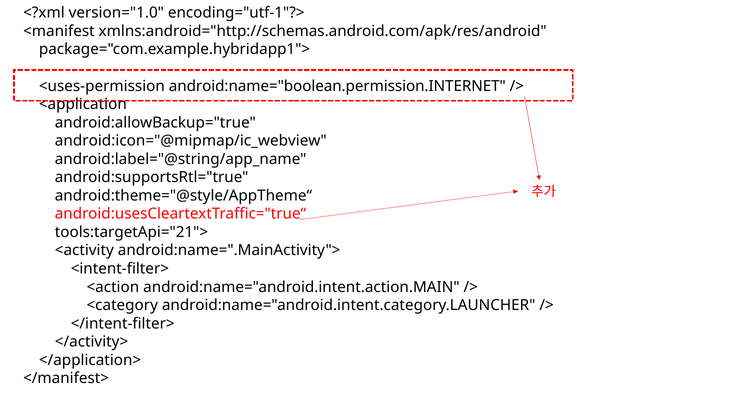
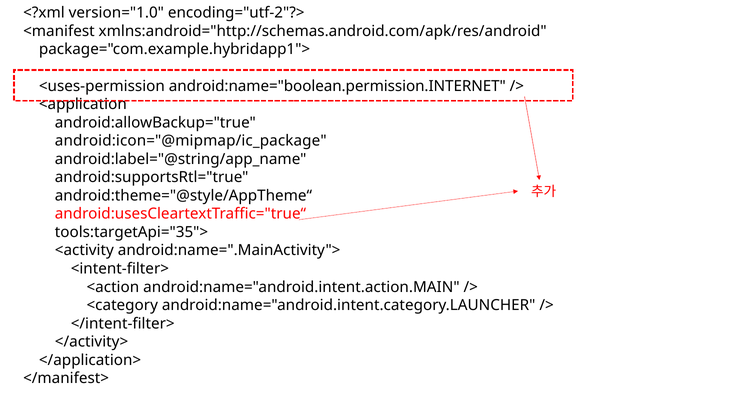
encoding="utf-1"?>: encoding="utf-1"?> -> encoding="utf-2"?>
android:icon="@mipmap/ic_webview: android:icon="@mipmap/ic_webview -> android:icon="@mipmap/ic_package
tools:targetApi="21">: tools:targetApi="21"> -> tools:targetApi="35">
